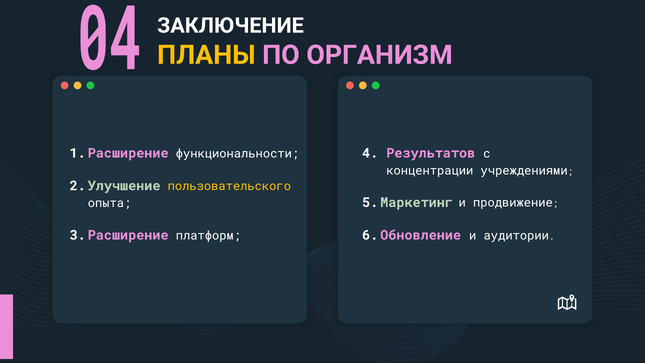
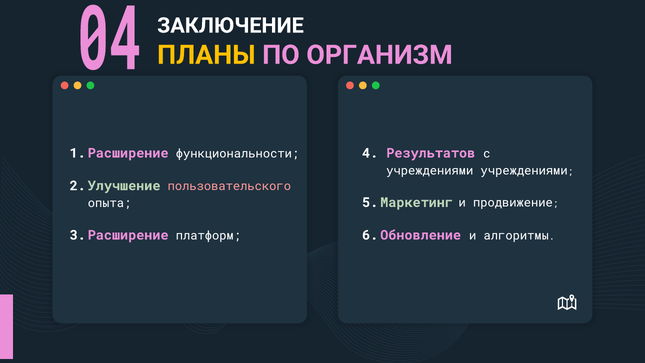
концентрации at (430, 170): концентрации -> учреждениями
пользовательского colour: yellow -> pink
аудитории: аудитории -> алгоритмы
